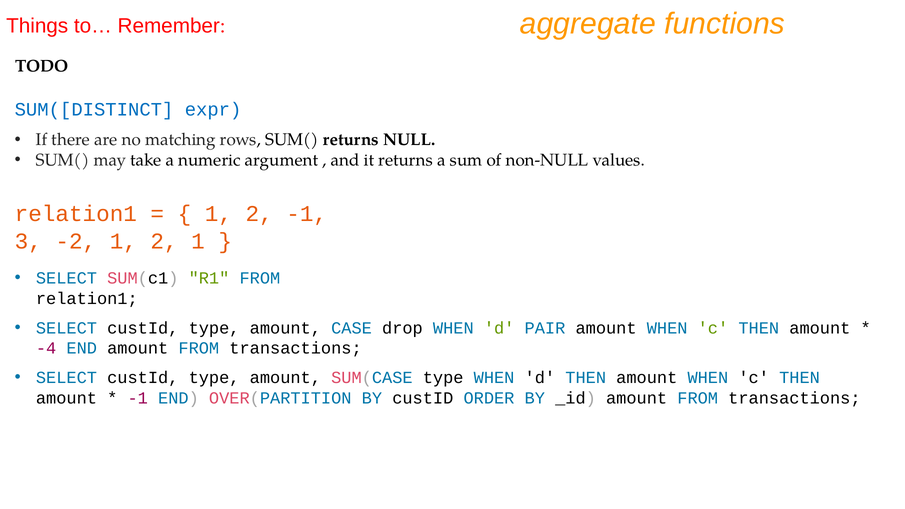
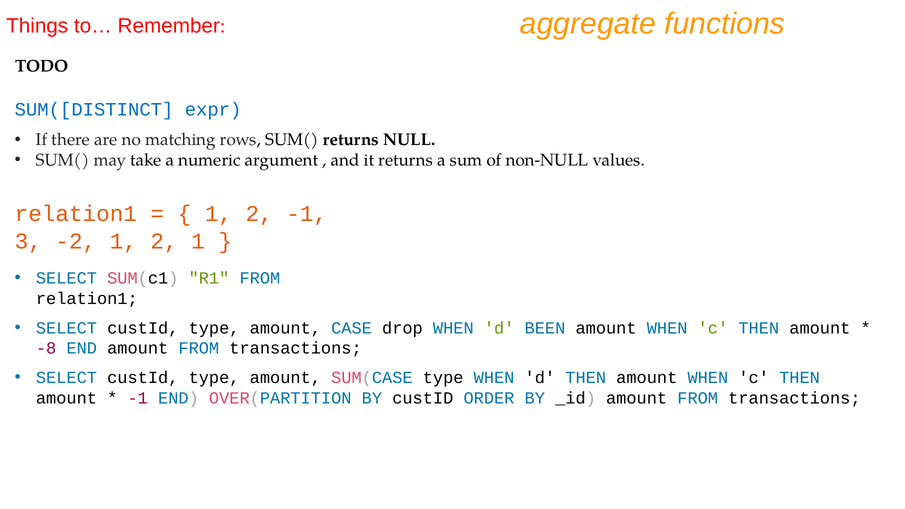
PAIR: PAIR -> BEEN
-4: -4 -> -8
